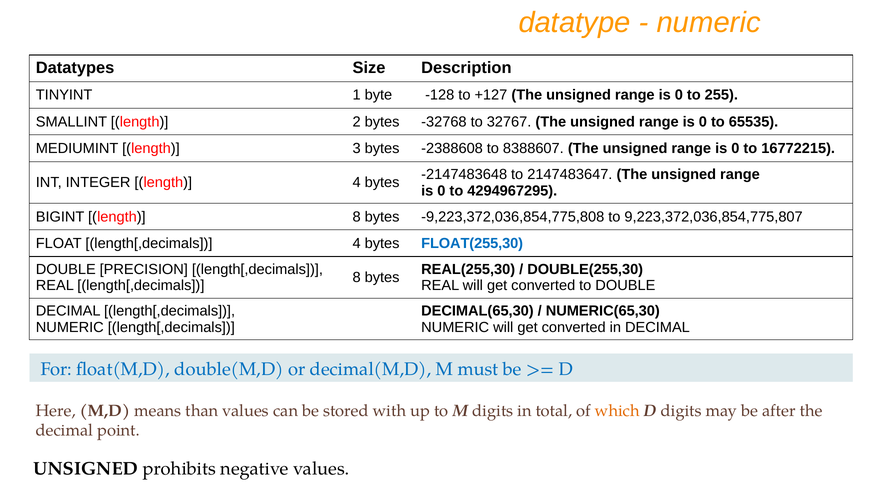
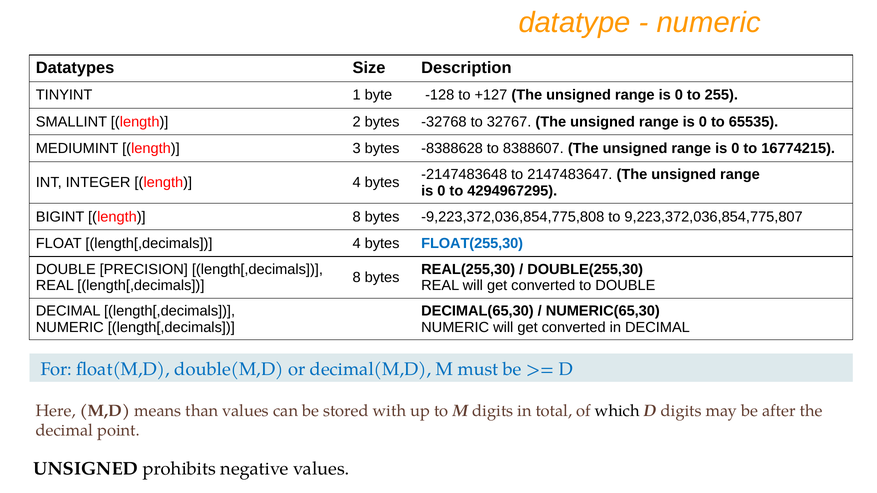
-2388608: -2388608 -> -8388628
16772215: 16772215 -> 16774215
which colour: orange -> black
